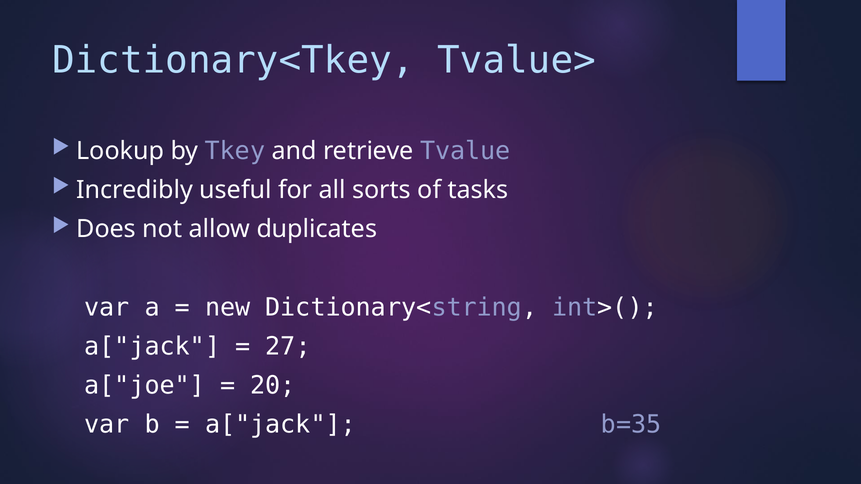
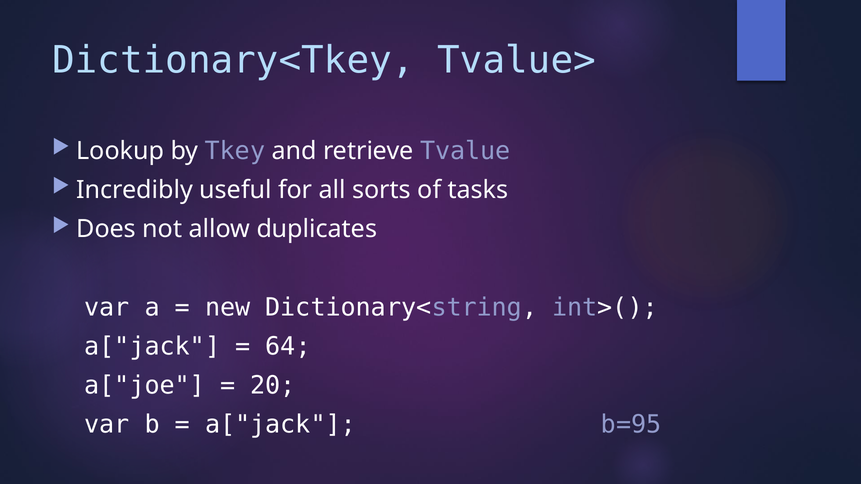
27: 27 -> 64
b=35: b=35 -> b=95
